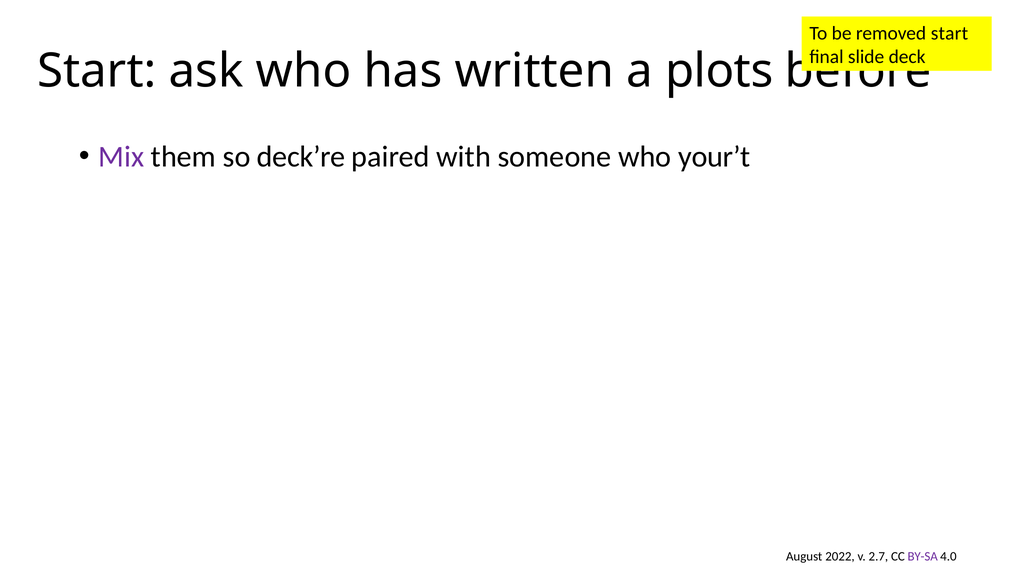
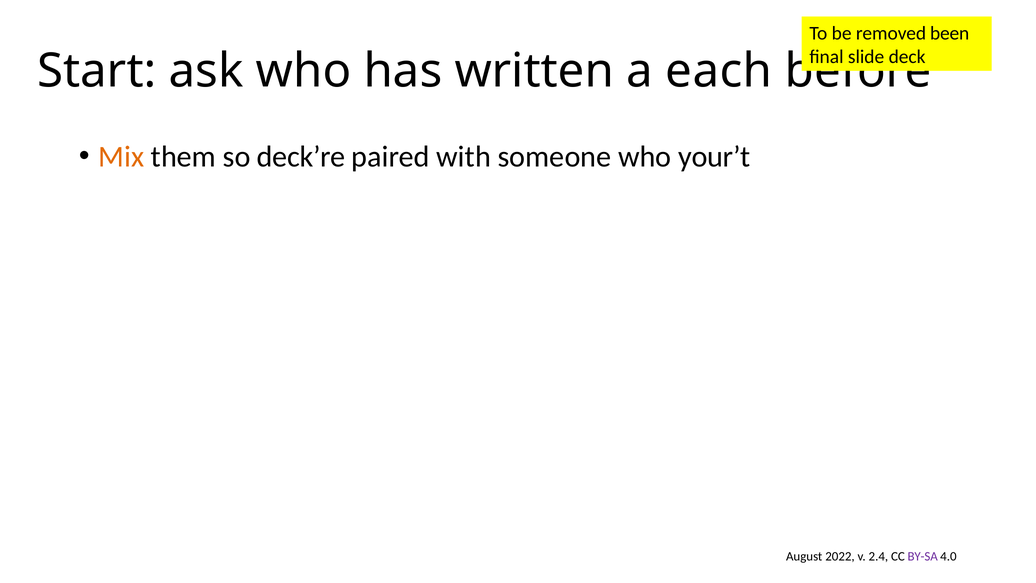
removed start: start -> been
plots: plots -> each
Mix colour: purple -> orange
2.7: 2.7 -> 2.4
